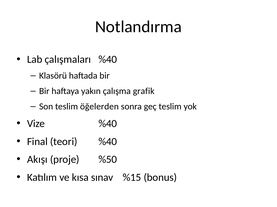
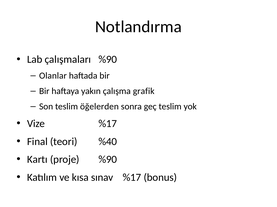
çalışmaları %40: %40 -> %90
Klasörü: Klasörü -> Olanlar
Vize %40: %40 -> %17
Akışı: Akışı -> Kartı
proje %50: %50 -> %90
sınav %15: %15 -> %17
